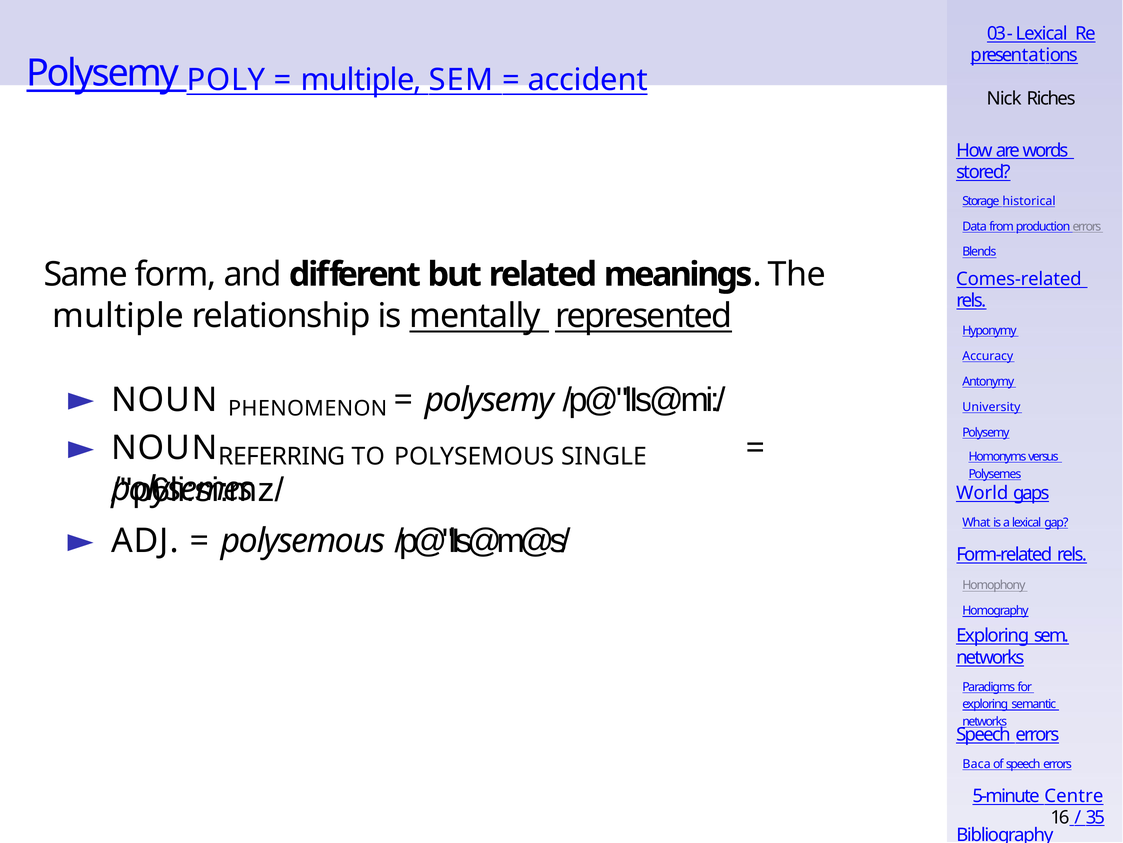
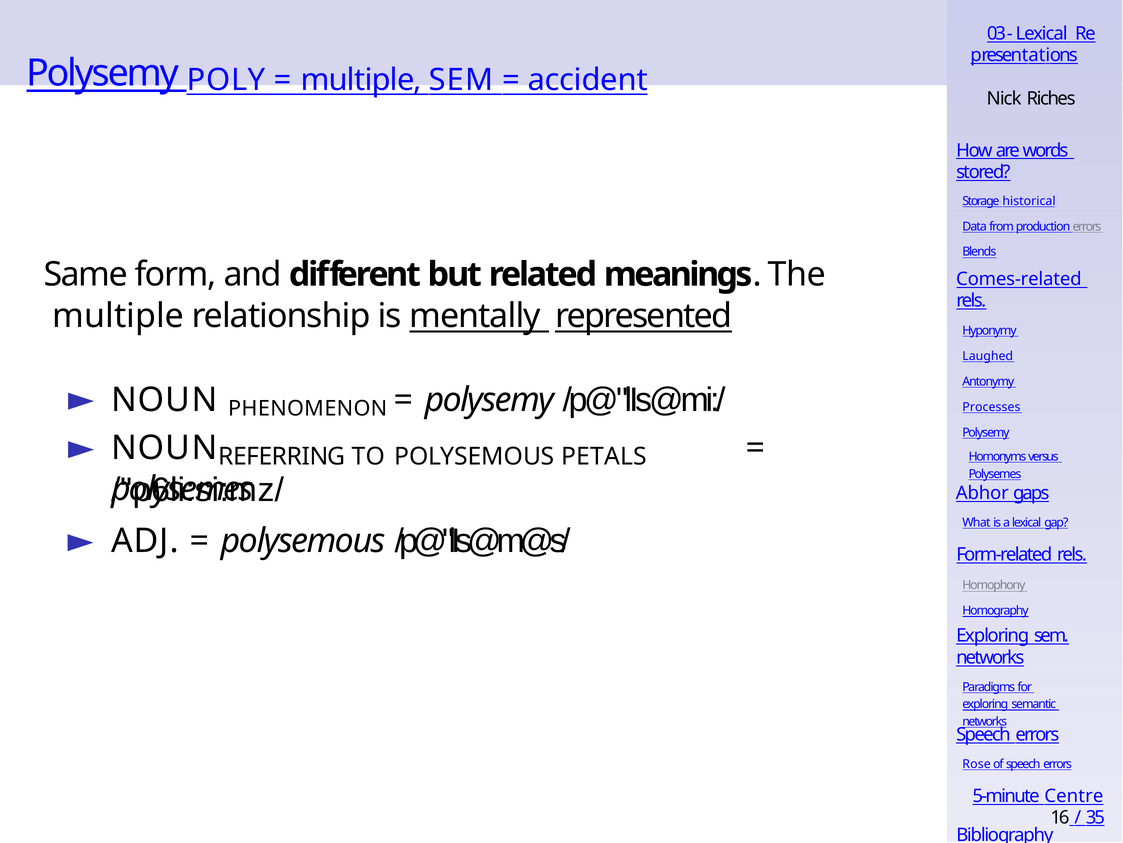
Accuracy: Accuracy -> Laughed
University: University -> Processes
SINGLE: SINGLE -> PETALS
World: World -> Abhor
Baca: Baca -> Rose
